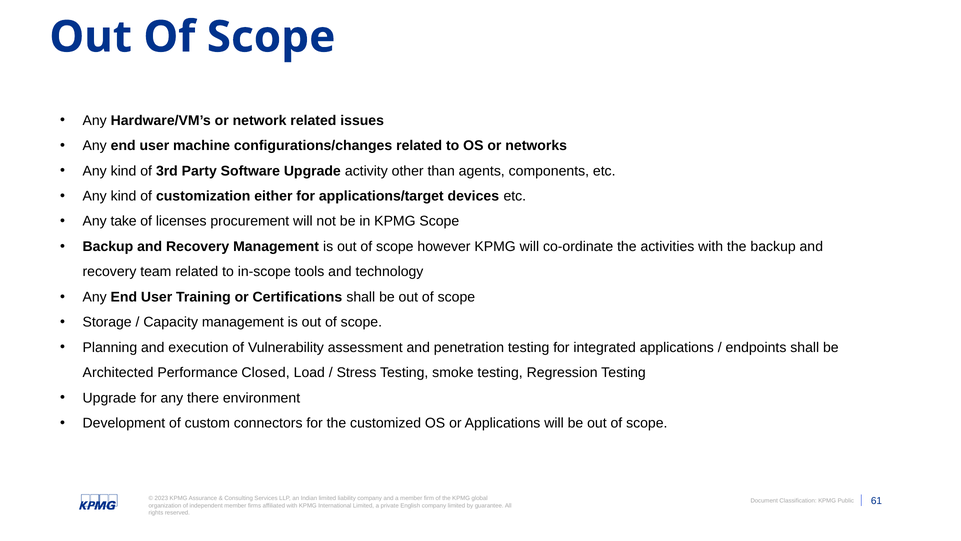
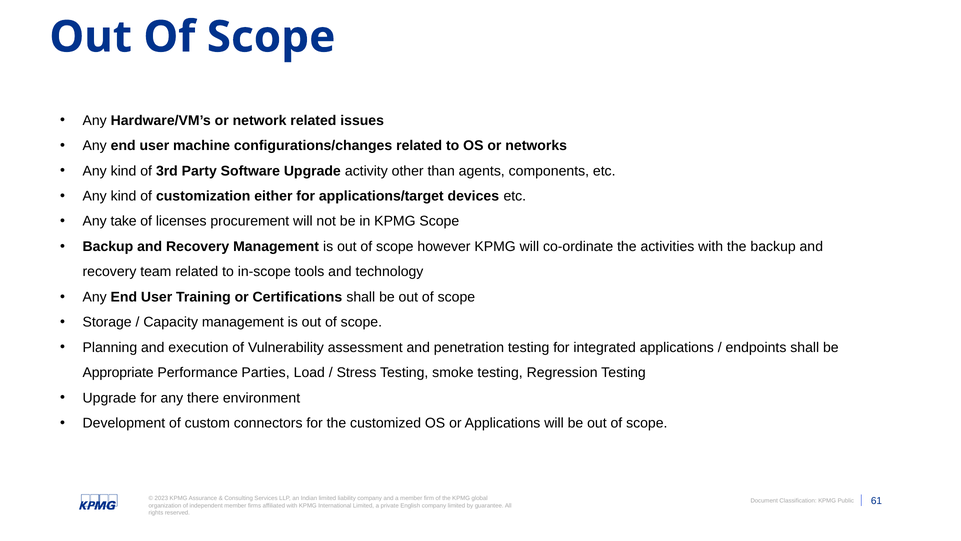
Architected: Architected -> Appropriate
Closed: Closed -> Parties
